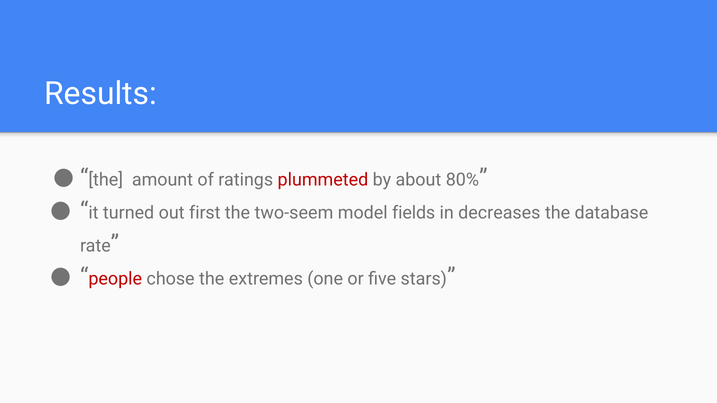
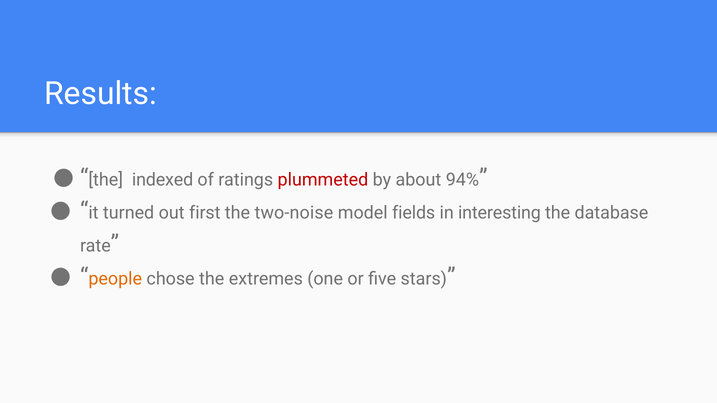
amount: amount -> indexed
80%: 80% -> 94%
two-seem: two-seem -> two-noise
decreases: decreases -> interesting
people colour: red -> orange
